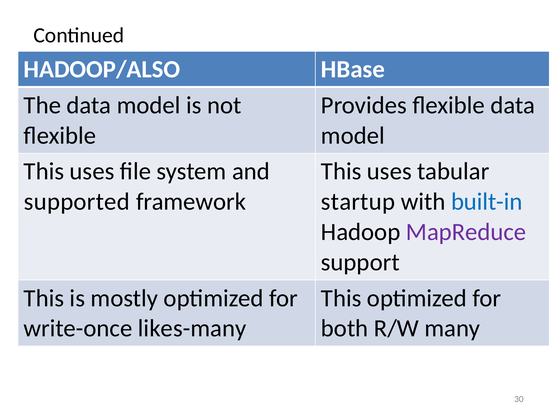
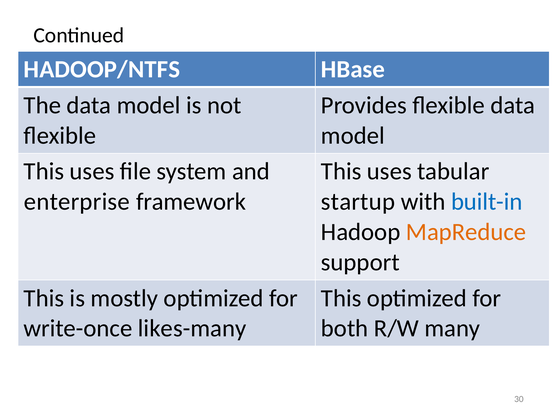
HADOOP/ALSO: HADOOP/ALSO -> HADOOP/NTFS
supported: supported -> enterprise
MapReduce colour: purple -> orange
